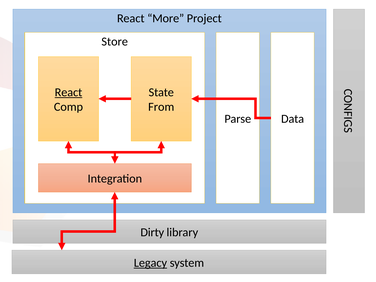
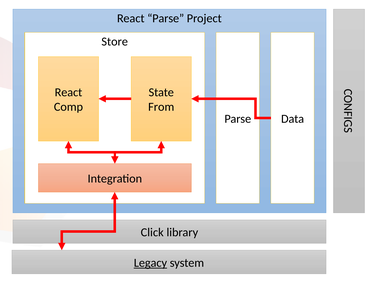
React More: More -> Parse
React at (68, 92) underline: present -> none
Dirty: Dirty -> Click
